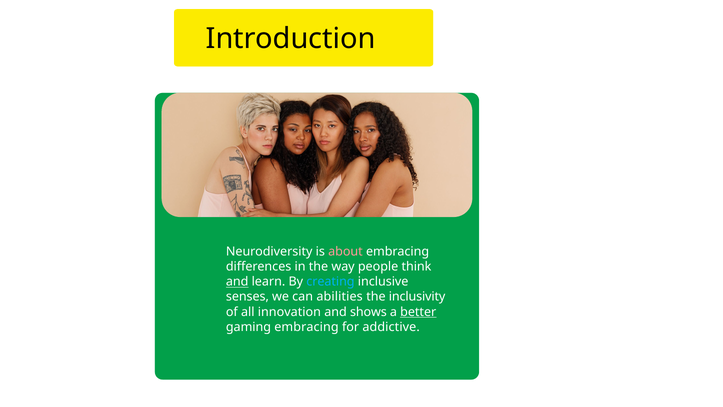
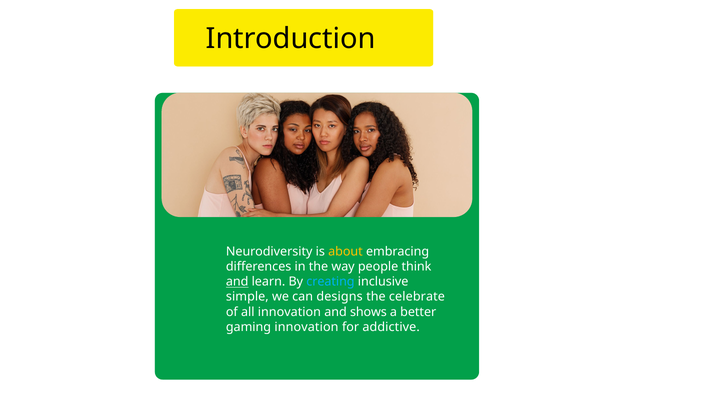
about colour: pink -> yellow
senses: senses -> simple
abilities: abilities -> designs
inclusivity: inclusivity -> celebrate
better underline: present -> none
gaming embracing: embracing -> innovation
